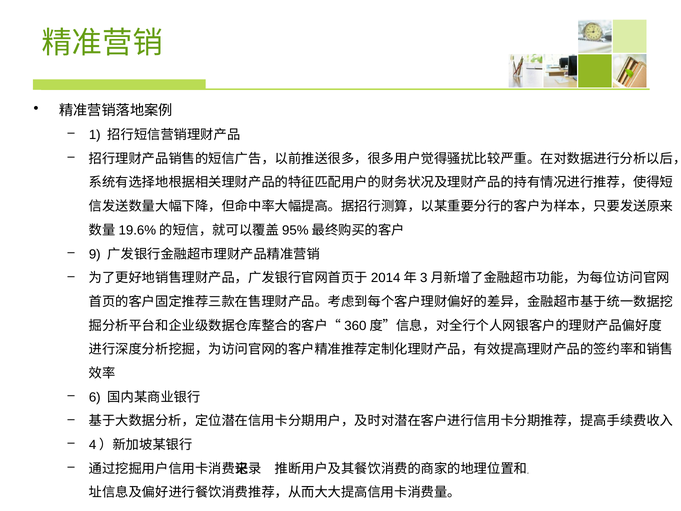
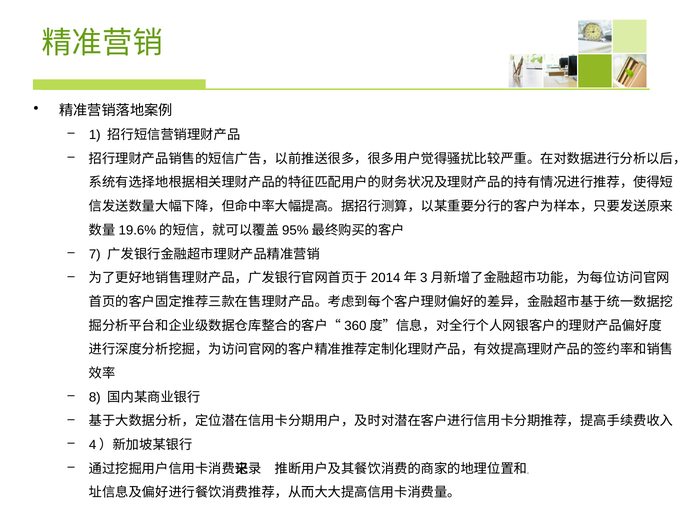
9: 9 -> 7
6: 6 -> 8
